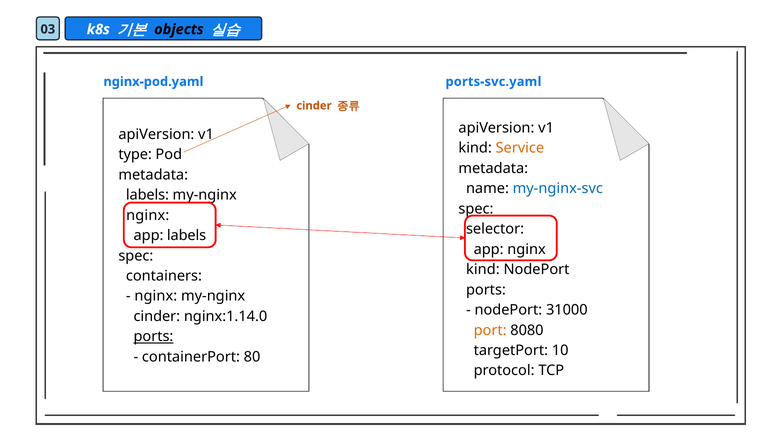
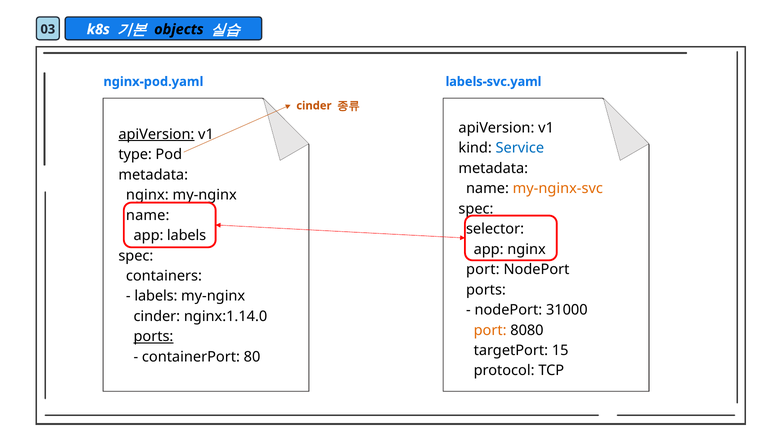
ports-svc.yaml: ports-svc.yaml -> labels-svc.yaml
apiVersion at (156, 134) underline: none -> present
Service colour: orange -> blue
my-nginx-svc colour: blue -> orange
labels at (147, 195): labels -> nginx
nginx at (148, 215): nginx -> name
kind at (483, 270): kind -> port
nginx at (156, 296): nginx -> labels
10: 10 -> 15
